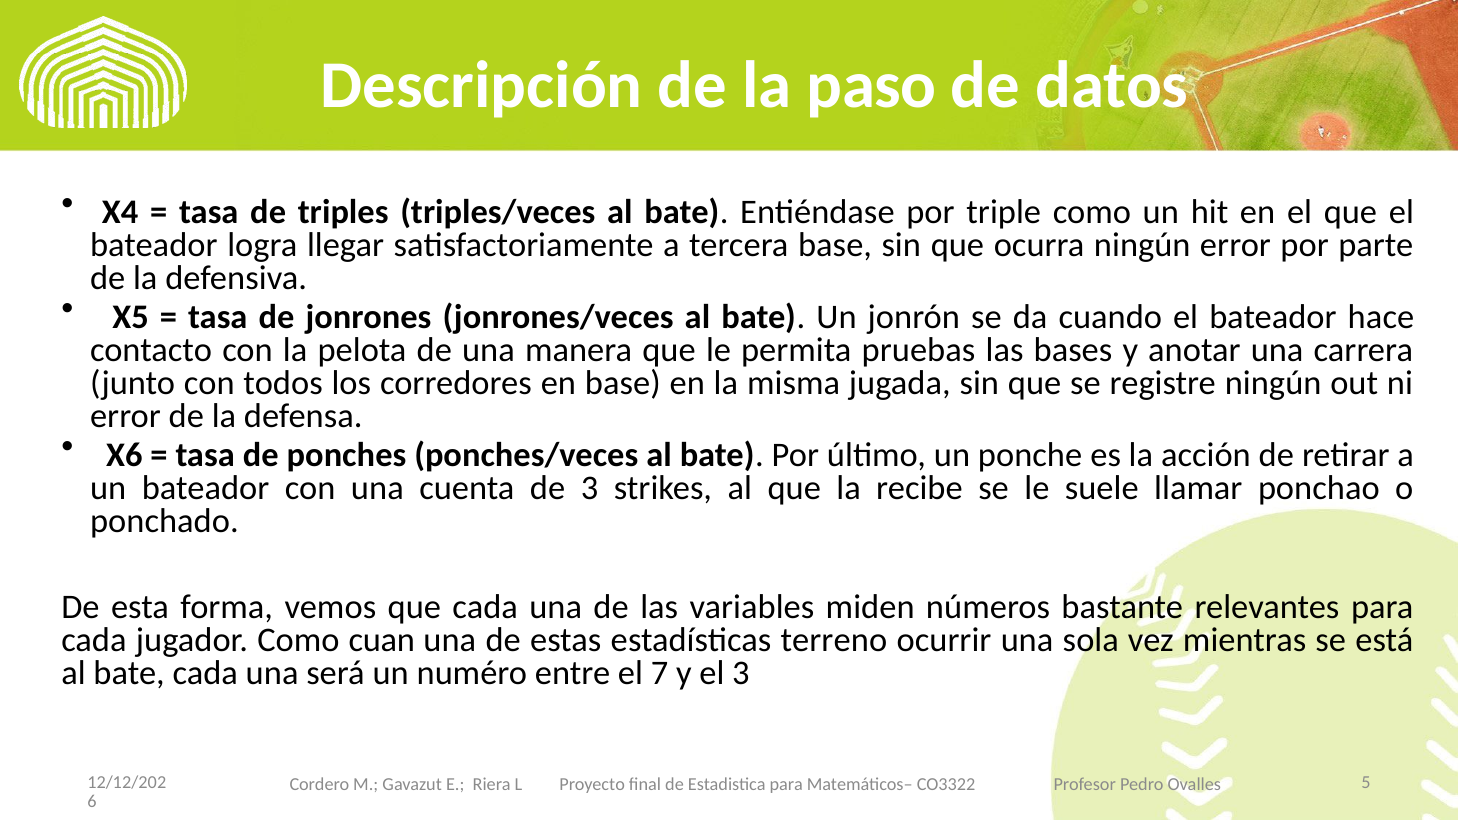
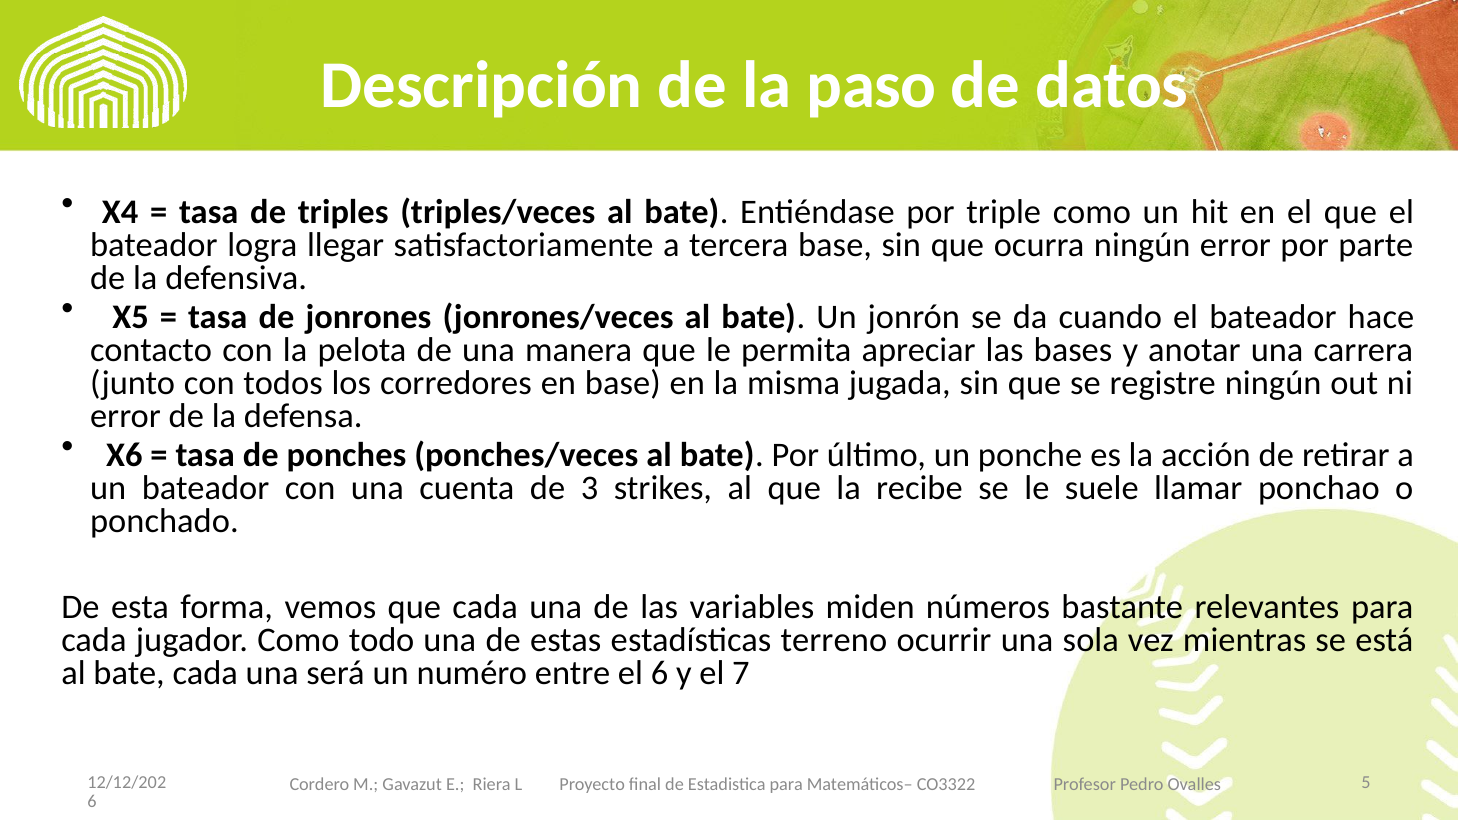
pruebas: pruebas -> apreciar
cuan: cuan -> todo
el 7: 7 -> 6
el 3: 3 -> 7
